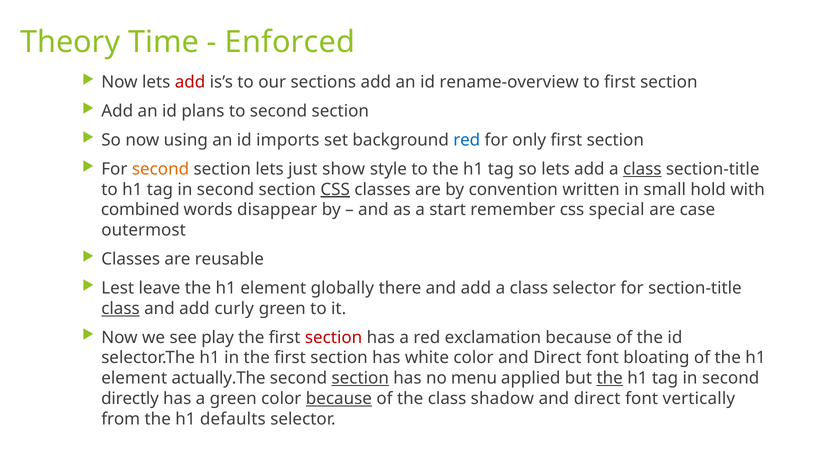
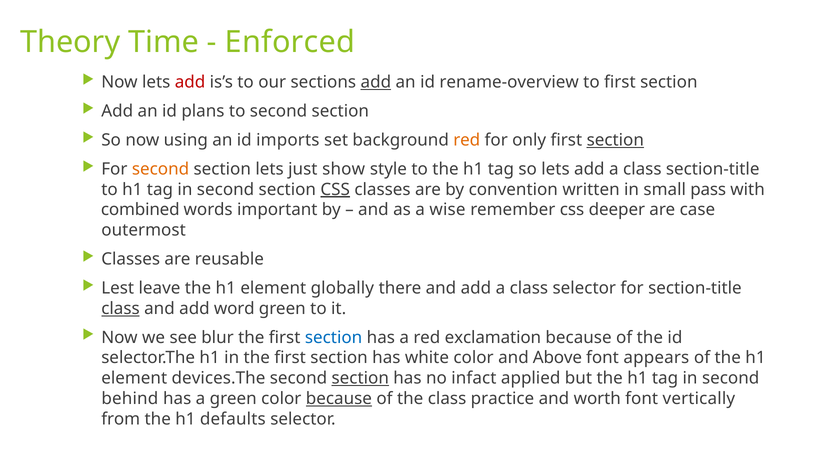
add at (376, 82) underline: none -> present
red at (467, 140) colour: blue -> orange
section at (615, 140) underline: none -> present
class at (642, 169) underline: present -> none
hold: hold -> pass
disappear: disappear -> important
start: start -> wise
special: special -> deeper
curly: curly -> word
play: play -> blur
section at (334, 338) colour: red -> blue
color and Direct: Direct -> Above
bloating: bloating -> appears
actually.The: actually.The -> devices.The
menu: menu -> infact
the at (610, 379) underline: present -> none
directly: directly -> behind
shadow: shadow -> practice
direct at (597, 399): direct -> worth
